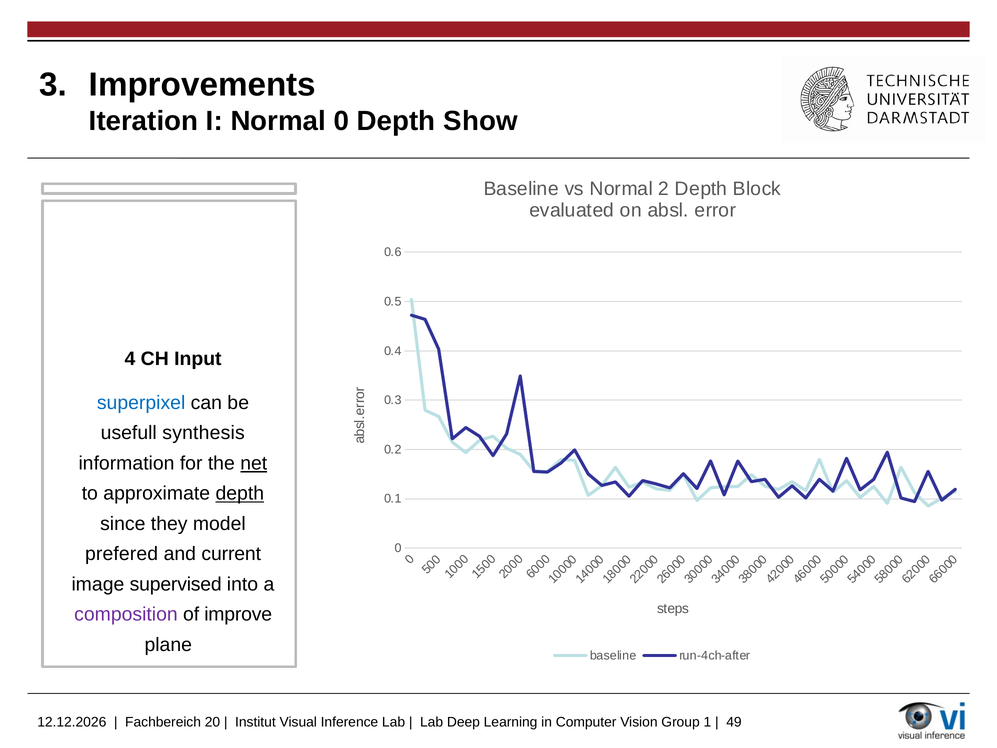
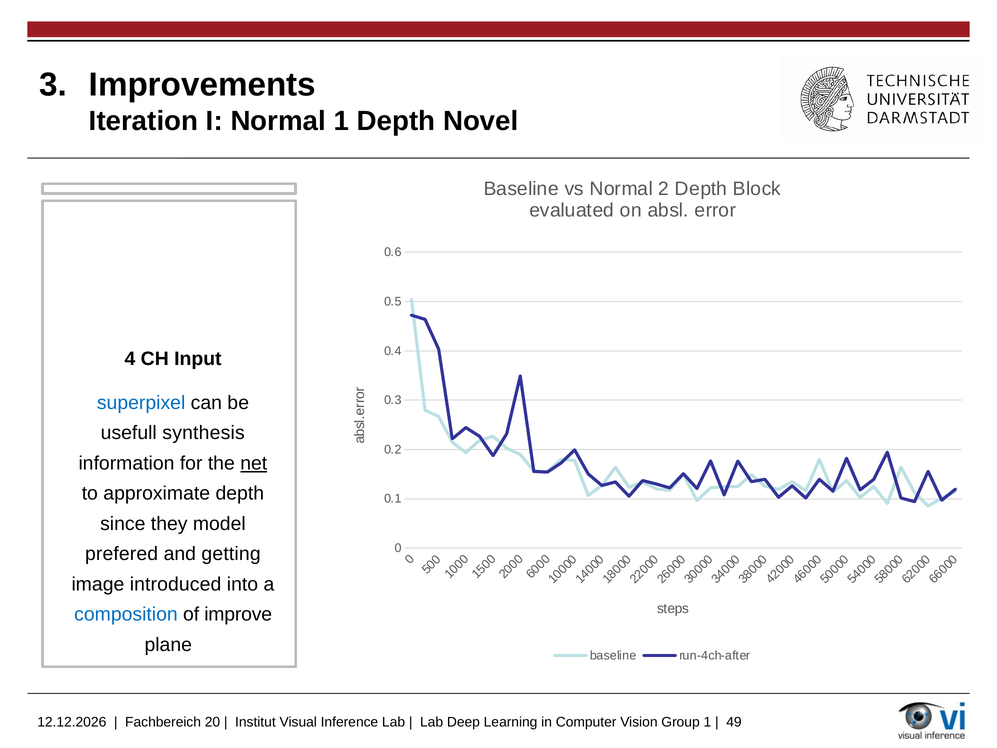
Normal 0: 0 -> 1
Show: Show -> Novel
depth at (240, 493) underline: present -> none
current: current -> getting
supervised: supervised -> introduced
composition colour: purple -> blue
